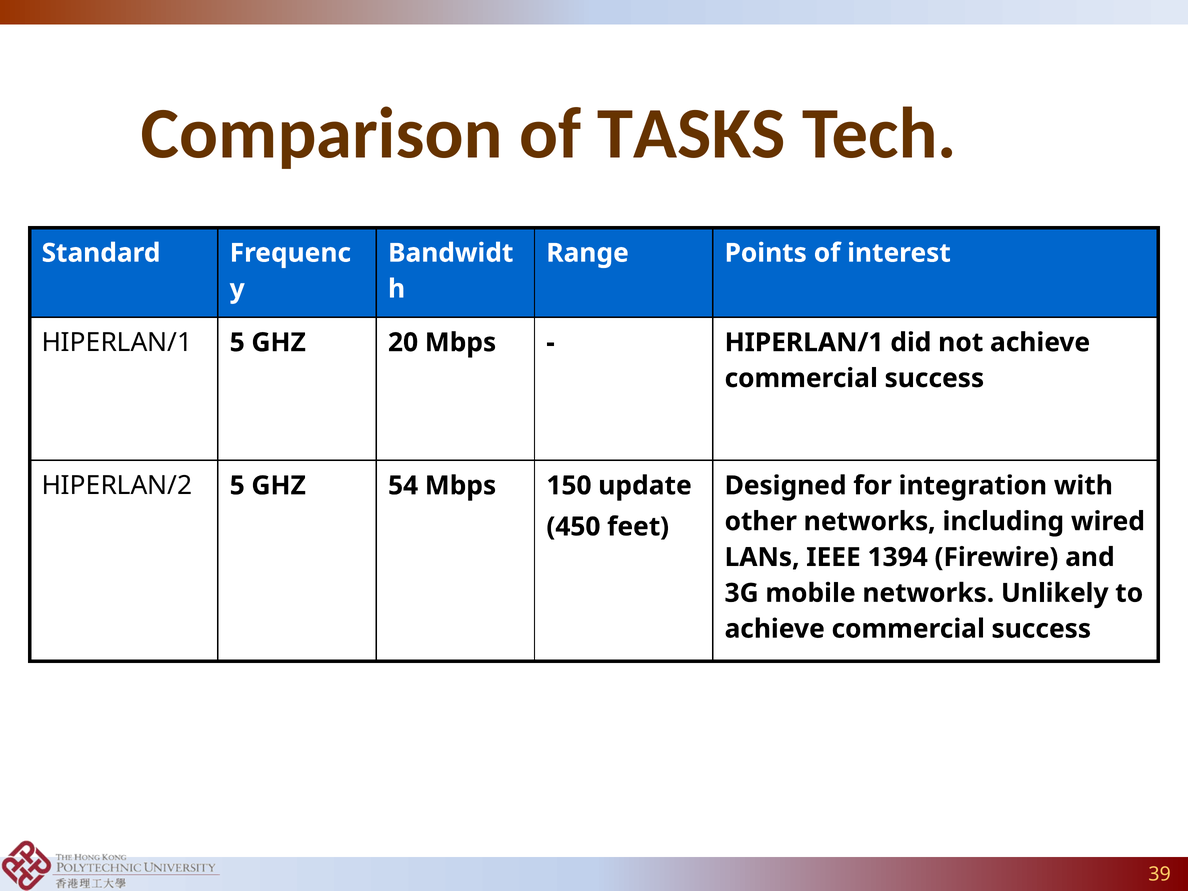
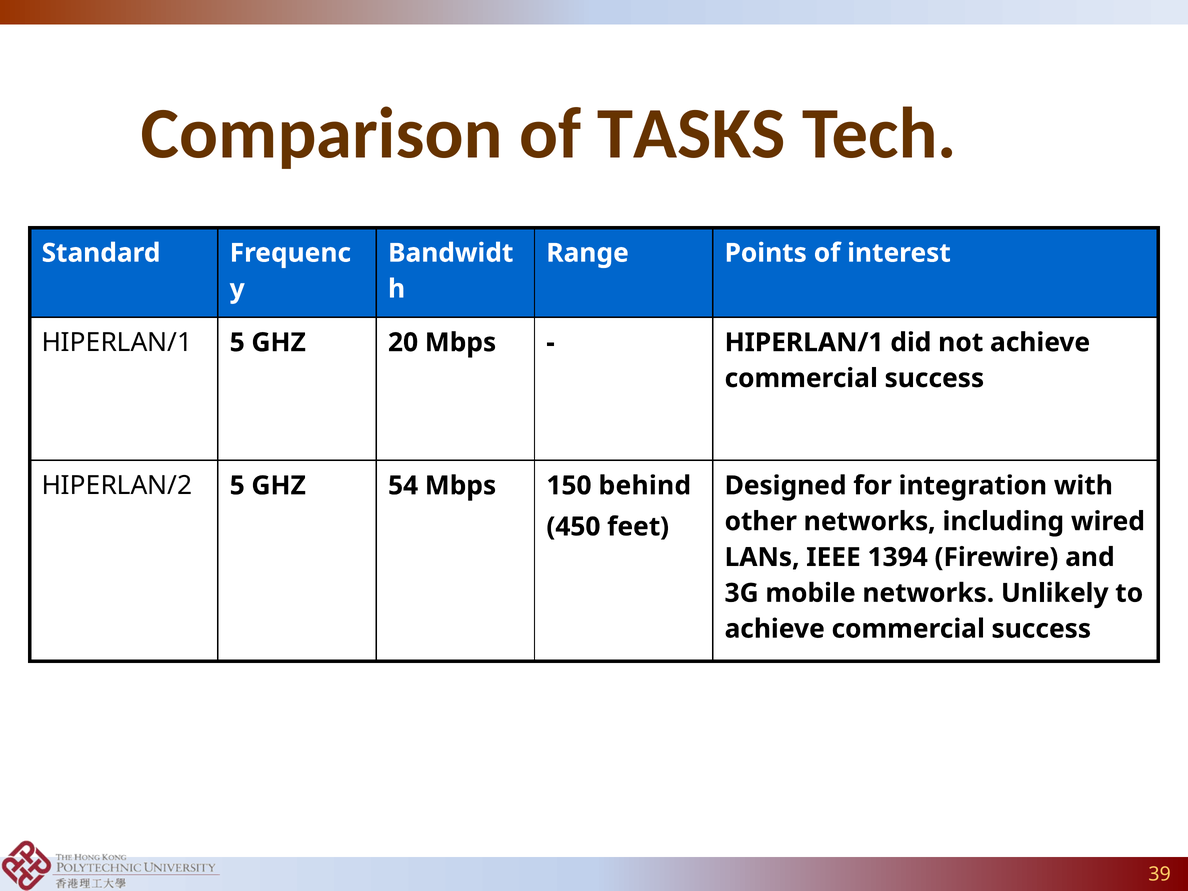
update: update -> behind
